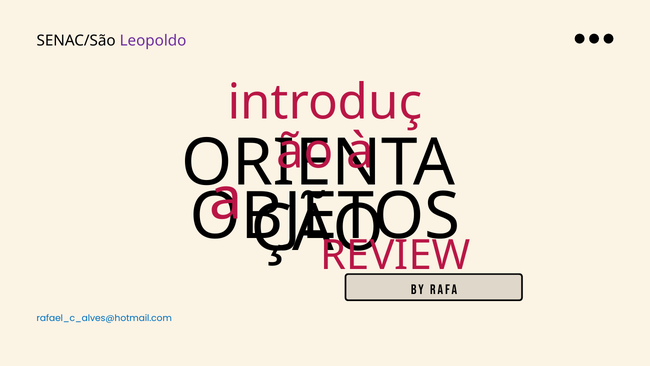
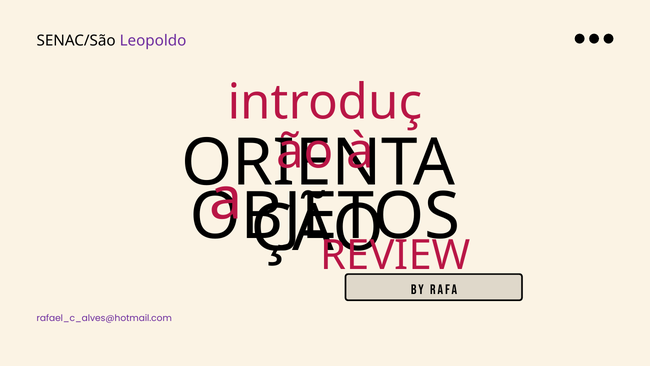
rafael_c_alves@hotmail.com colour: blue -> purple
